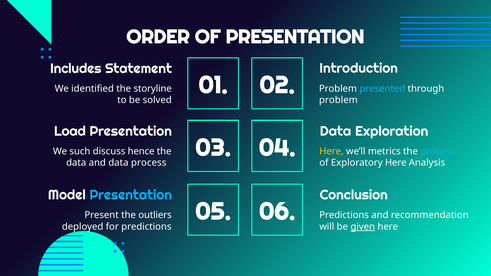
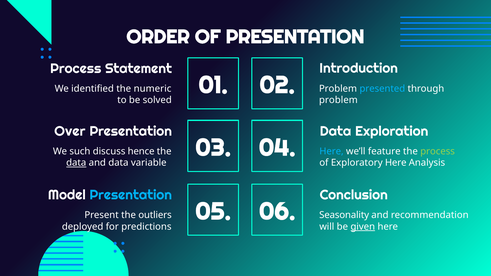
Includes at (76, 69): Includes -> Process
storyline: storyline -> numeric
Load: Load -> Over
Here at (332, 151) colour: yellow -> light blue
metrics: metrics -> feature
process at (438, 151) colour: light blue -> light green
data at (76, 163) underline: none -> present
data process: process -> variable
Predictions at (344, 215): Predictions -> Seasonality
